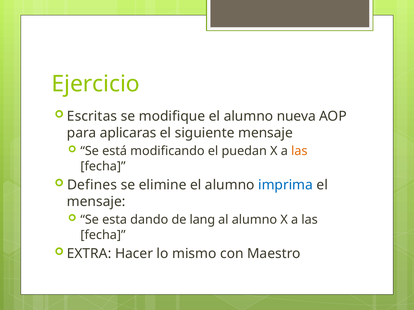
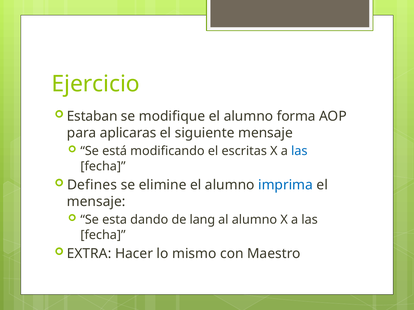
Escritas: Escritas -> Estaban
nueva: nueva -> forma
puedan: puedan -> escritas
las at (299, 151) colour: orange -> blue
